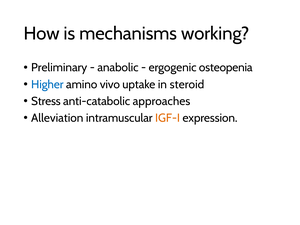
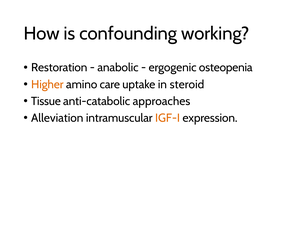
mechanisms: mechanisms -> confounding
Preliminary: Preliminary -> Restoration
Higher colour: blue -> orange
vivo: vivo -> care
Stress: Stress -> Tissue
